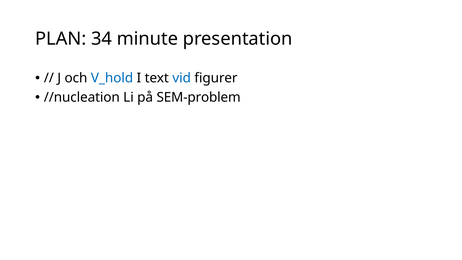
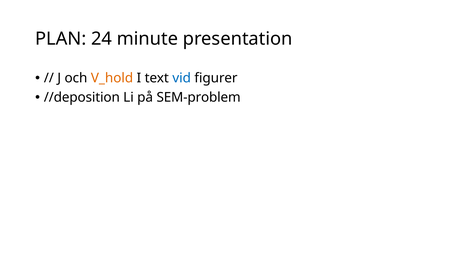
34: 34 -> 24
V_hold colour: blue -> orange
//nucleation: //nucleation -> //deposition
